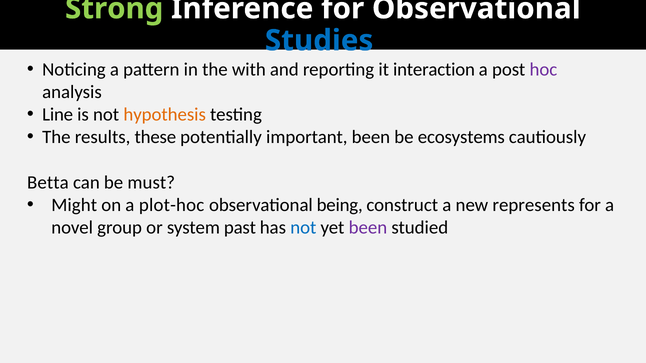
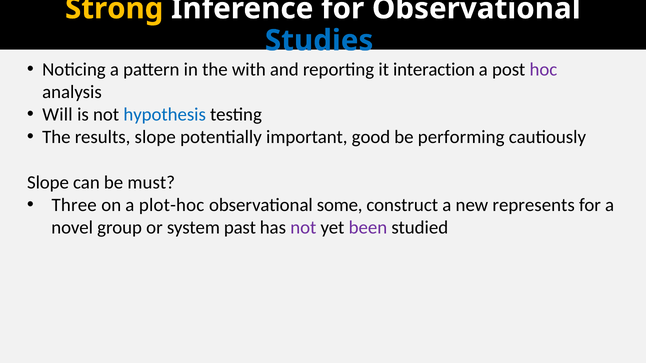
Strong colour: light green -> yellow
Line: Line -> Will
hypothesis colour: orange -> blue
results these: these -> slope
important been: been -> good
ecosystems: ecosystems -> performing
Betta at (48, 183): Betta -> Slope
Might: Might -> Three
being: being -> some
not at (303, 228) colour: blue -> purple
